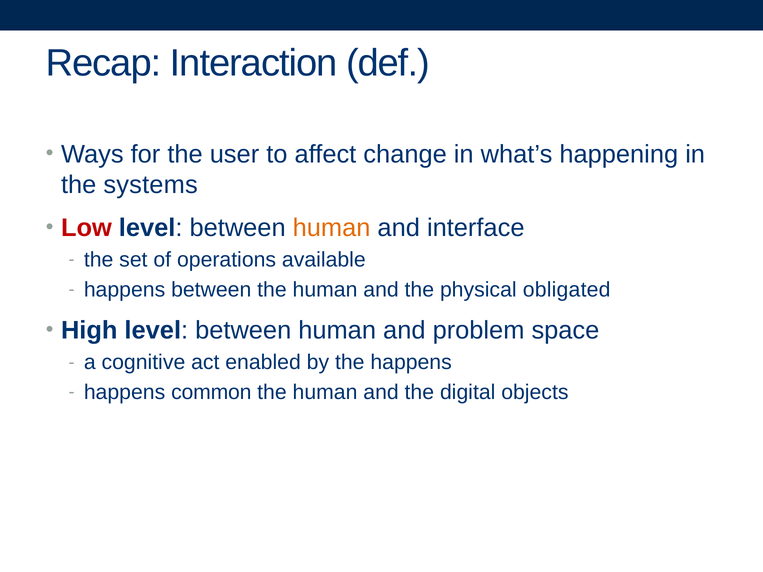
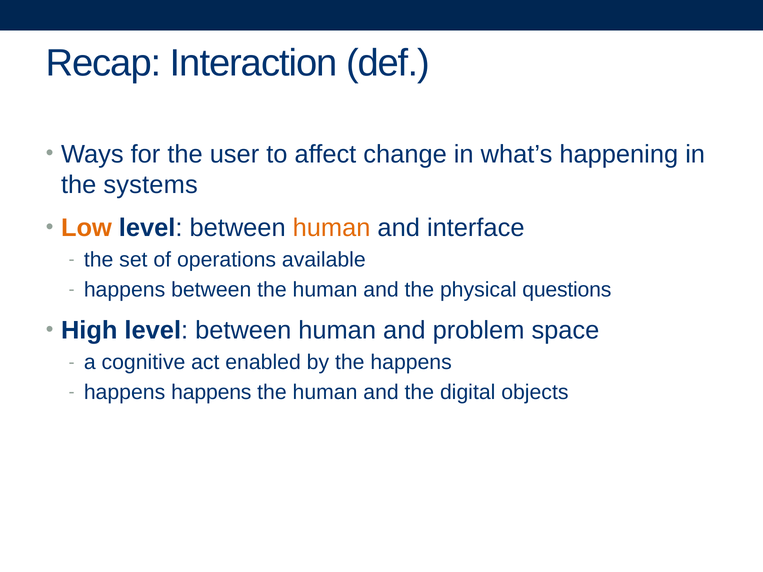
Low colour: red -> orange
obligated: obligated -> questions
happens common: common -> happens
